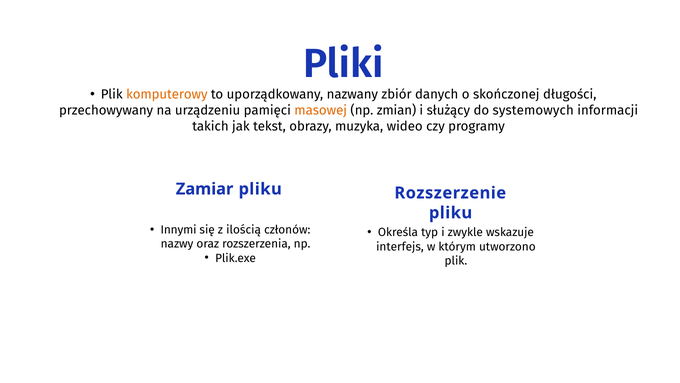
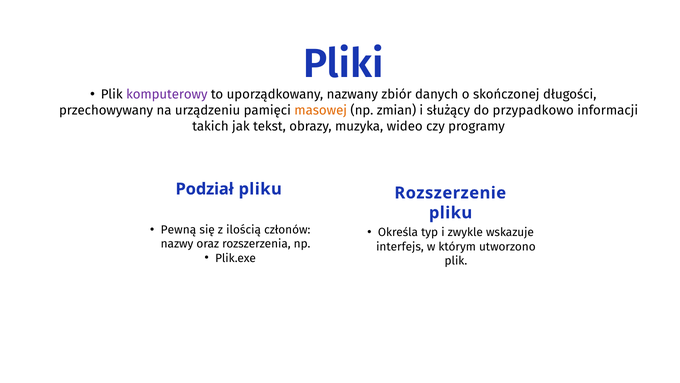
komputerowy colour: orange -> purple
systemowych: systemowych -> przypadkowo
Zamiar: Zamiar -> Podział
Innymi: Innymi -> Pewną
